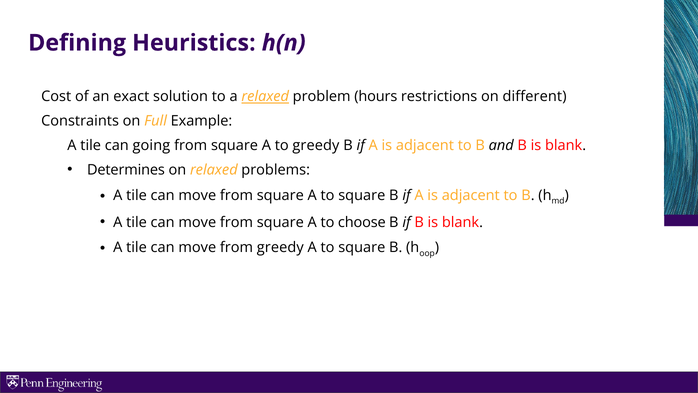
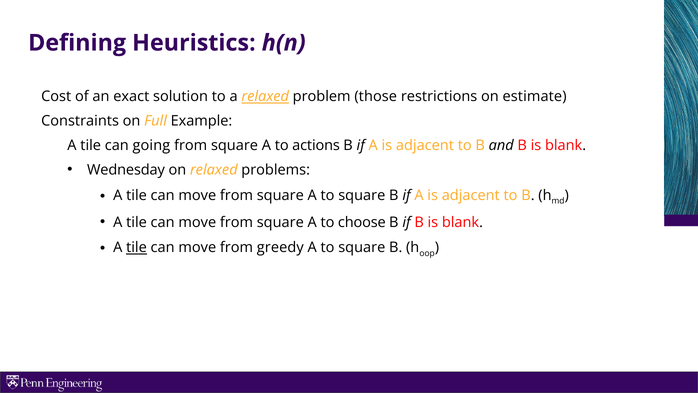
hours: hours -> those
different: different -> estimate
to greedy: greedy -> actions
Determines: Determines -> Wednesday
tile at (136, 247) underline: none -> present
